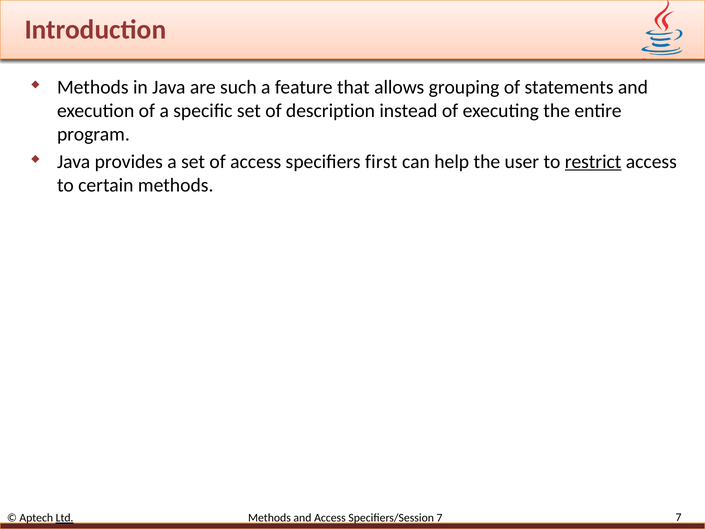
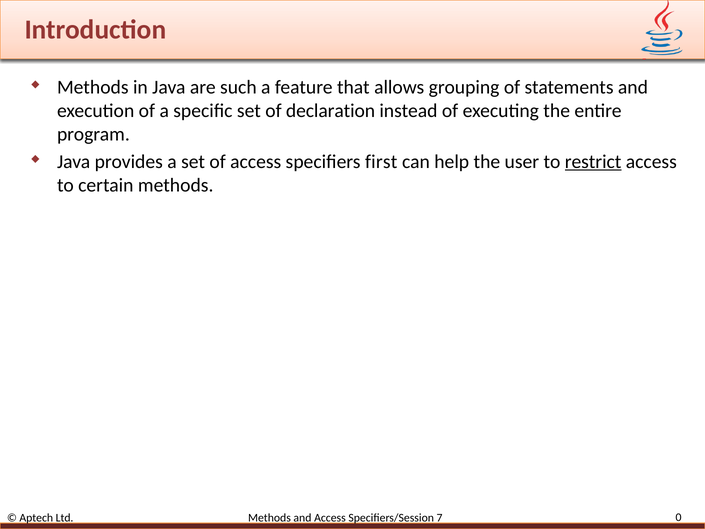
description: description -> declaration
Ltd underline: present -> none
7 7: 7 -> 0
